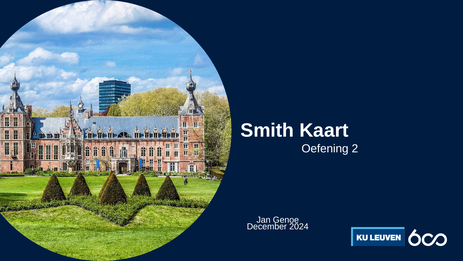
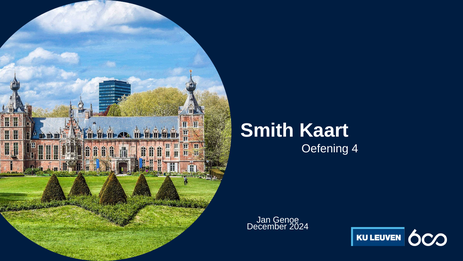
2: 2 -> 4
